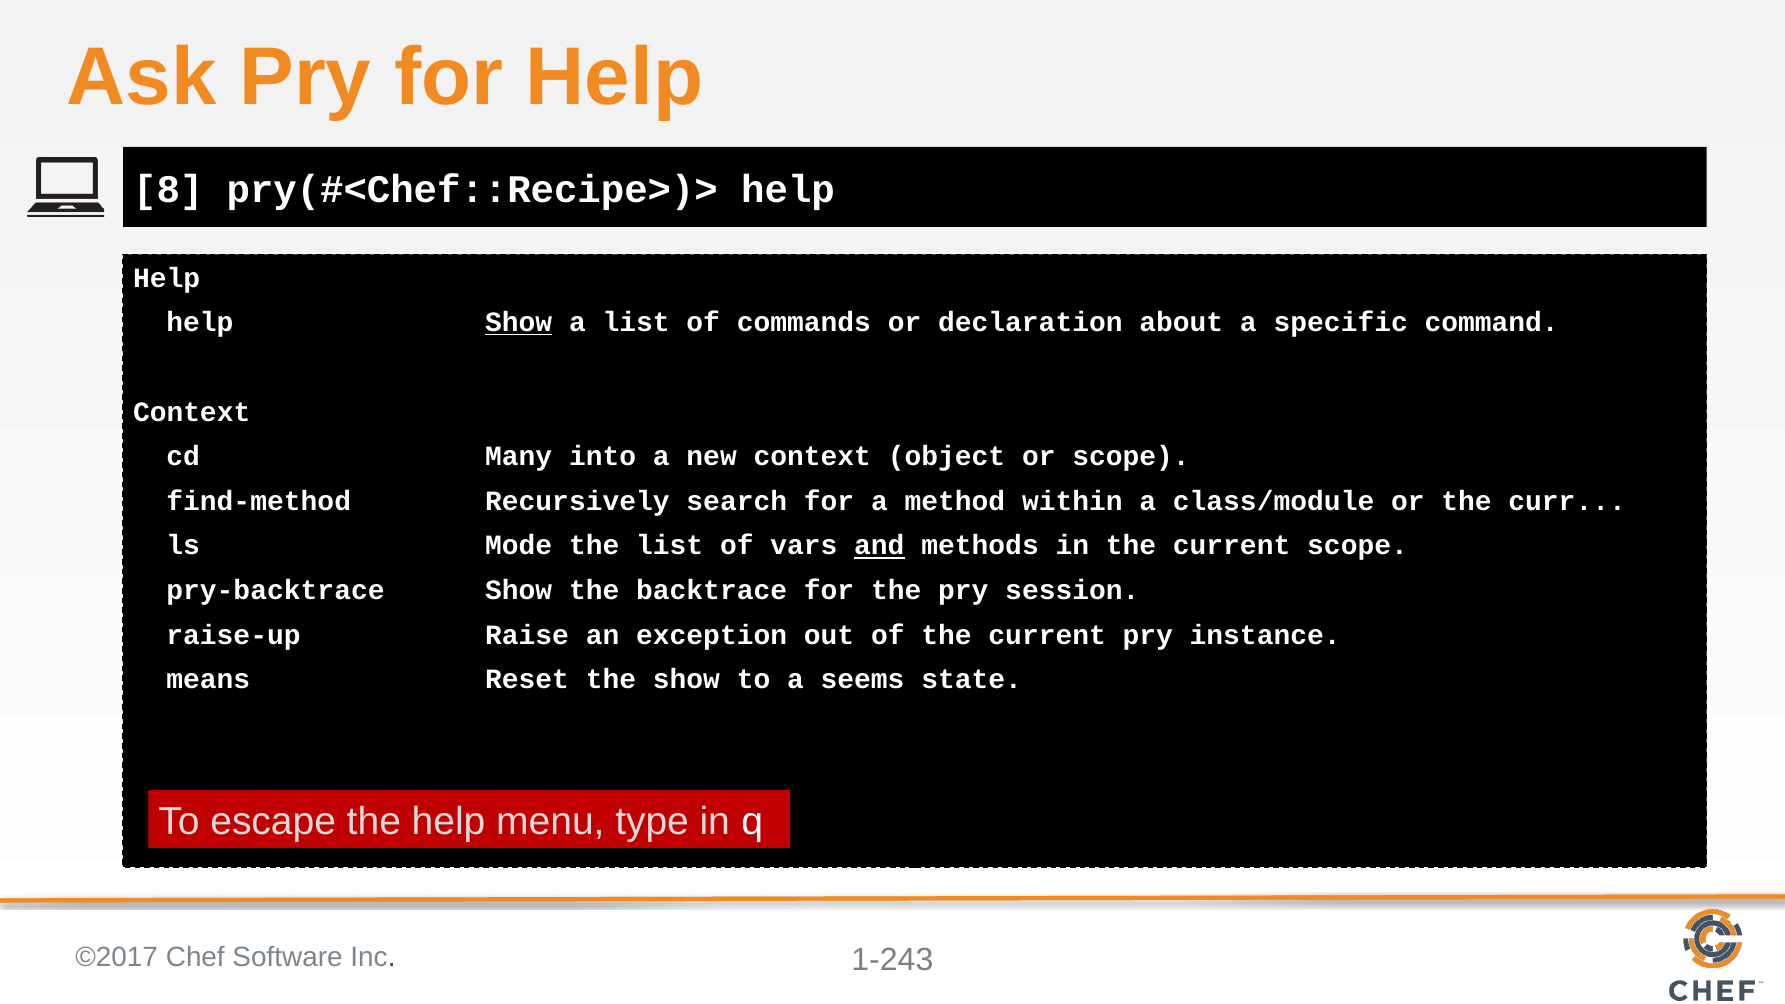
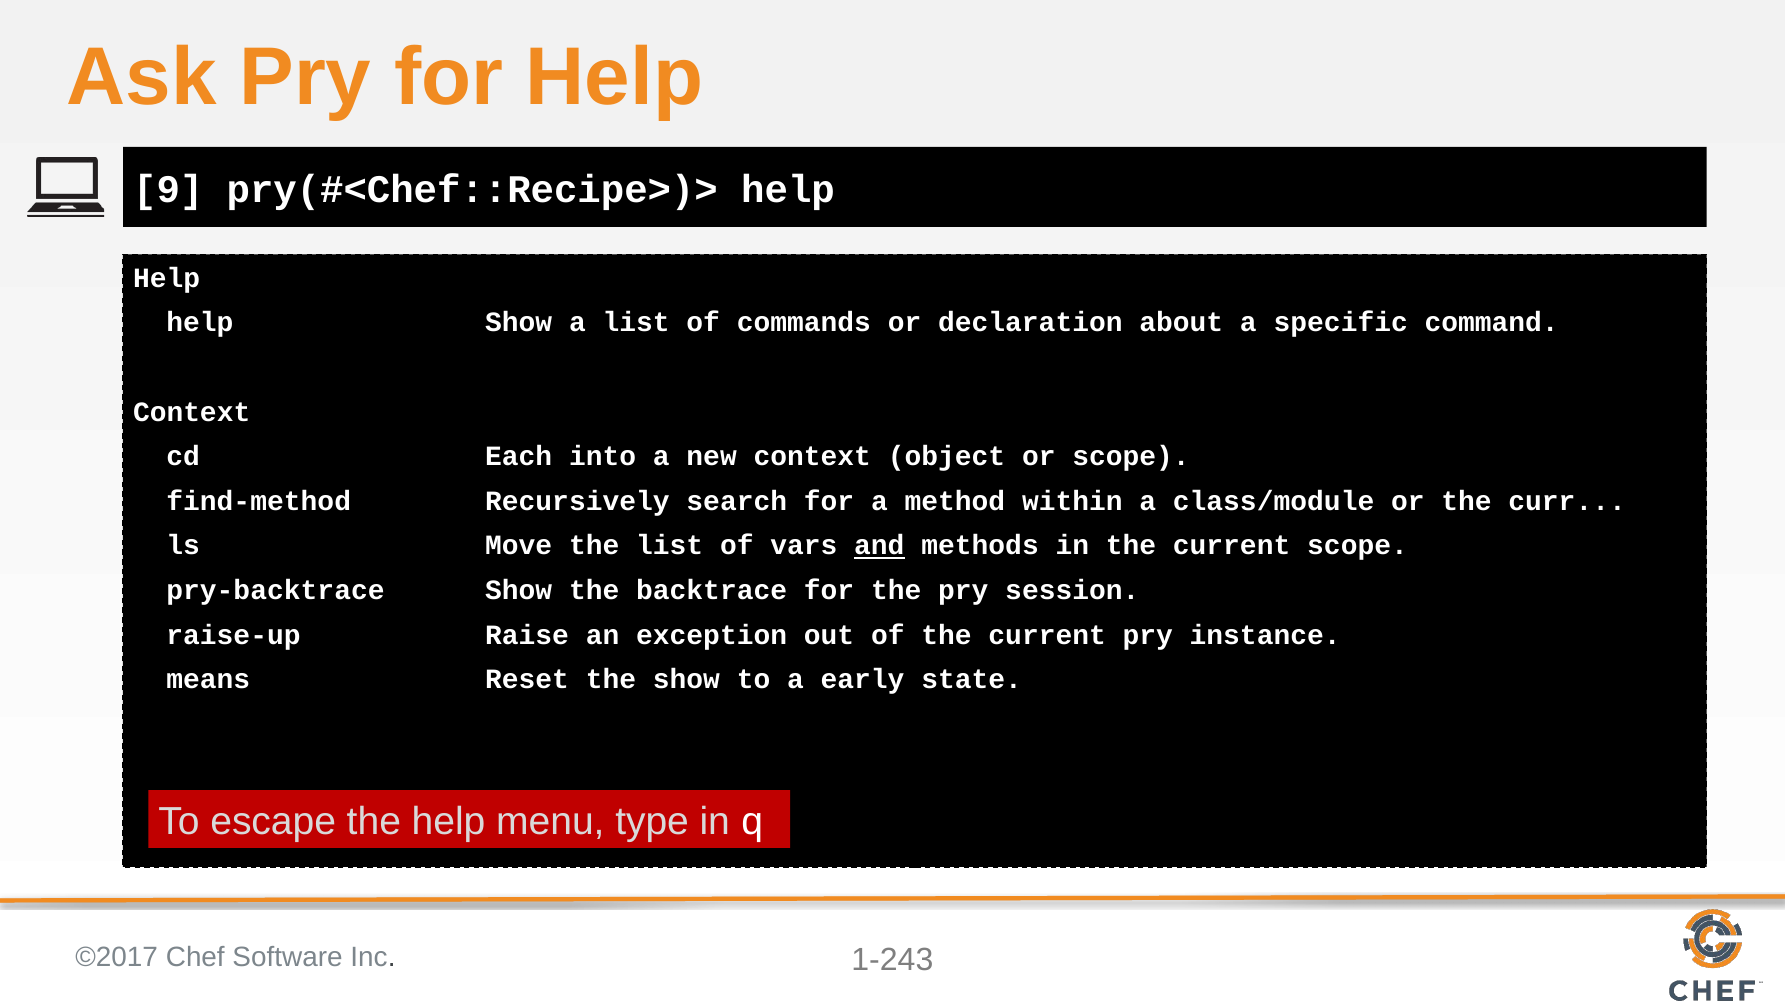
8: 8 -> 9
Show at (519, 323) underline: present -> none
Many: Many -> Each
Mode: Mode -> Move
seems: seems -> early
